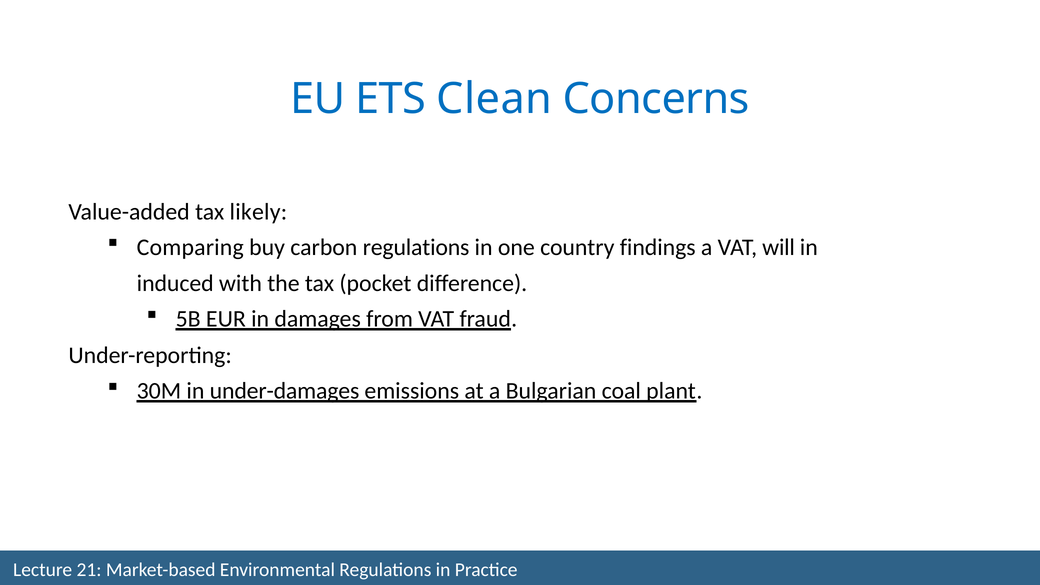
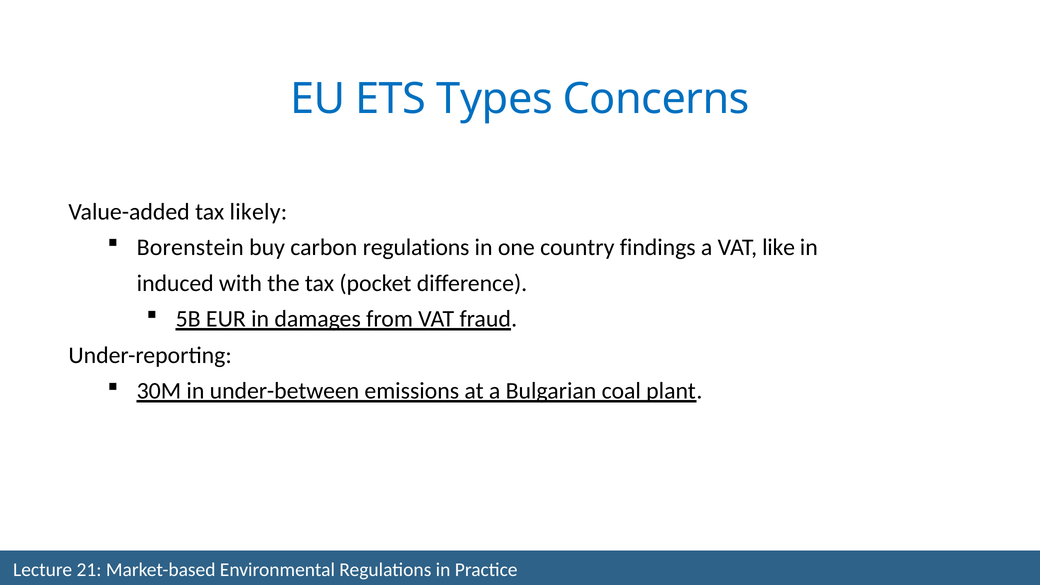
Clean: Clean -> Types
Comparing: Comparing -> Borenstein
will: will -> like
under-damages: under-damages -> under-between
